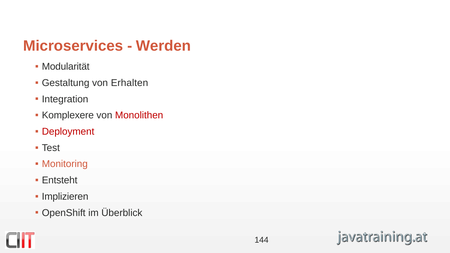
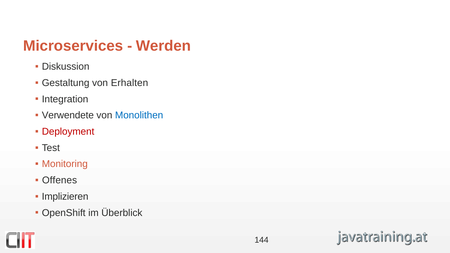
Modularität: Modularität -> Diskussion
Komplexere: Komplexere -> Verwendete
Monolithen colour: red -> blue
Entsteht: Entsteht -> Offenes
